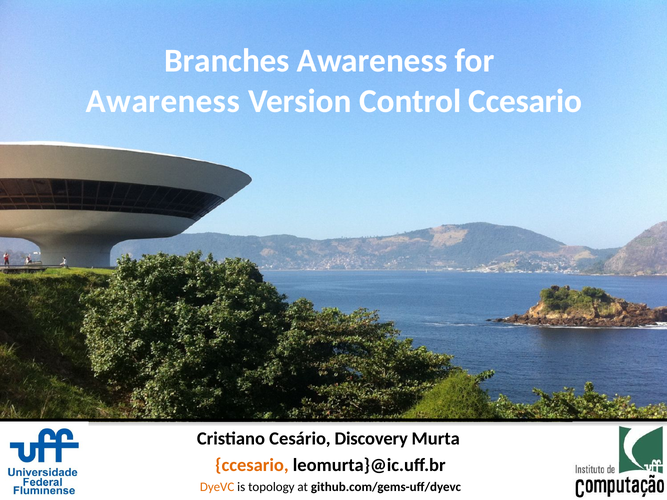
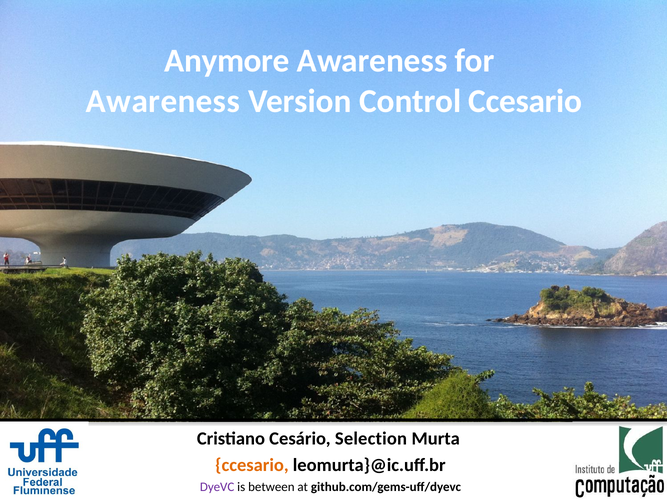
Branches: Branches -> Anymore
Discovery: Discovery -> Selection
DyeVC colour: orange -> purple
topology: topology -> between
